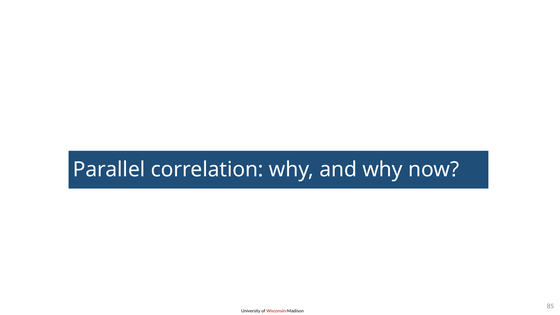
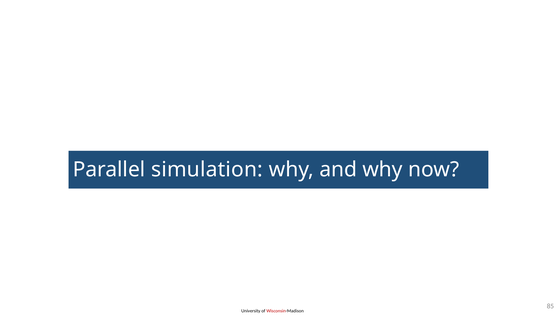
correlation: correlation -> simulation
